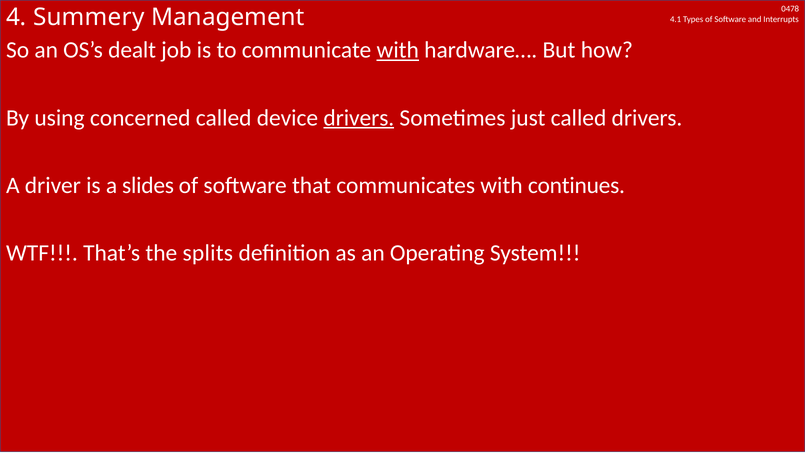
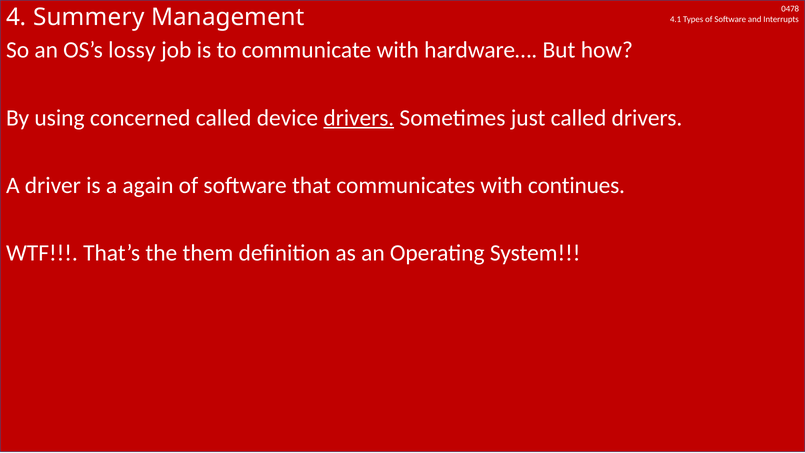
dealt: dealt -> lossy
with at (398, 50) underline: present -> none
slides: slides -> again
splits: splits -> them
